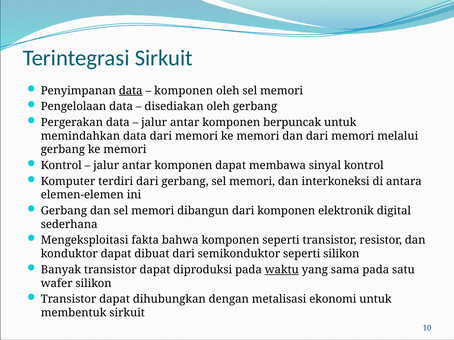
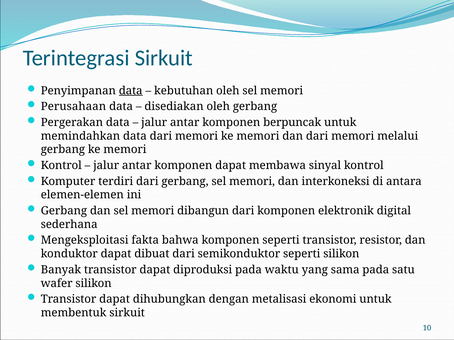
komponen at (184, 91): komponen -> kebutuhan
Pengelolaan: Pengelolaan -> Perusahaan
waktu underline: present -> none
